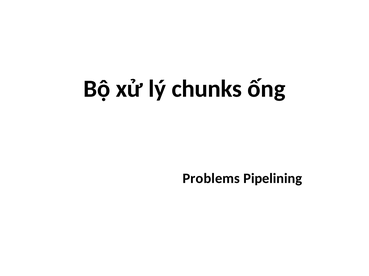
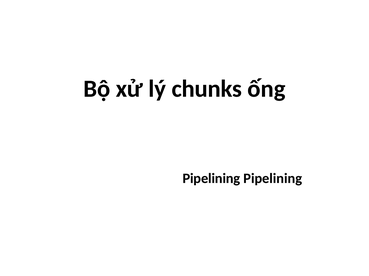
Problems at (211, 179): Problems -> Pipelining
